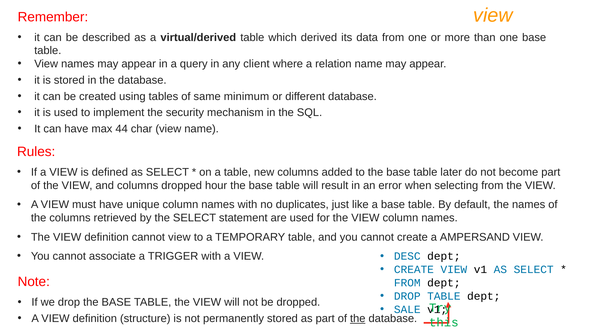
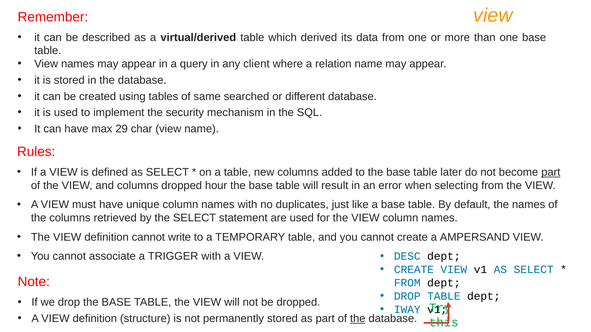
minimum: minimum -> searched
44: 44 -> 29
part at (551, 172) underline: none -> present
cannot view: view -> write
SALE: SALE -> IWAY
